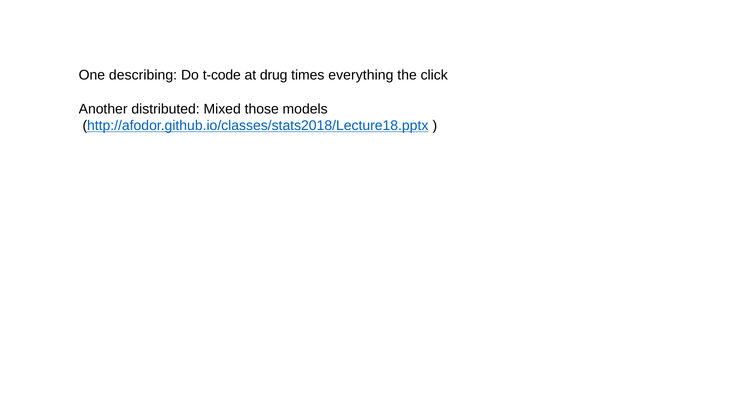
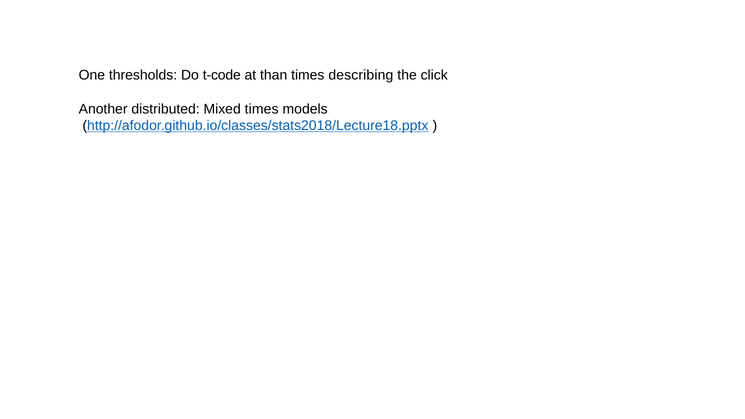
describing: describing -> thresholds
drug: drug -> than
everything: everything -> describing
Mixed those: those -> times
